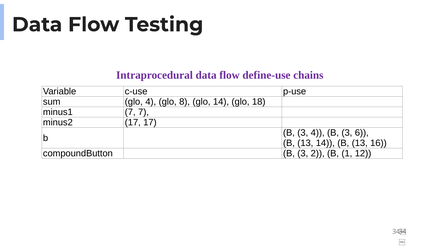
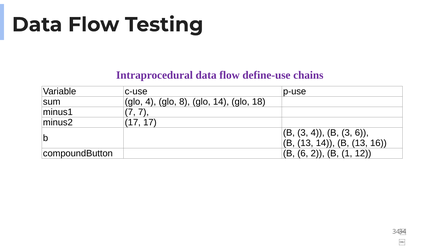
compoundButton B 3: 3 -> 6
